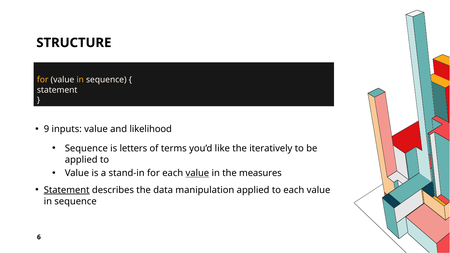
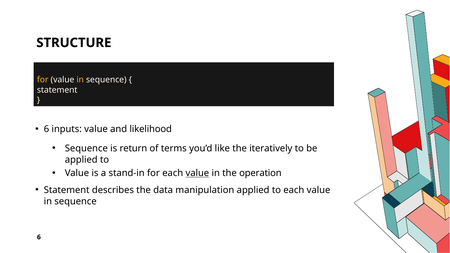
9 at (46, 129): 9 -> 6
letters: letters -> return
measures: measures -> operation
Statement at (67, 190) underline: present -> none
